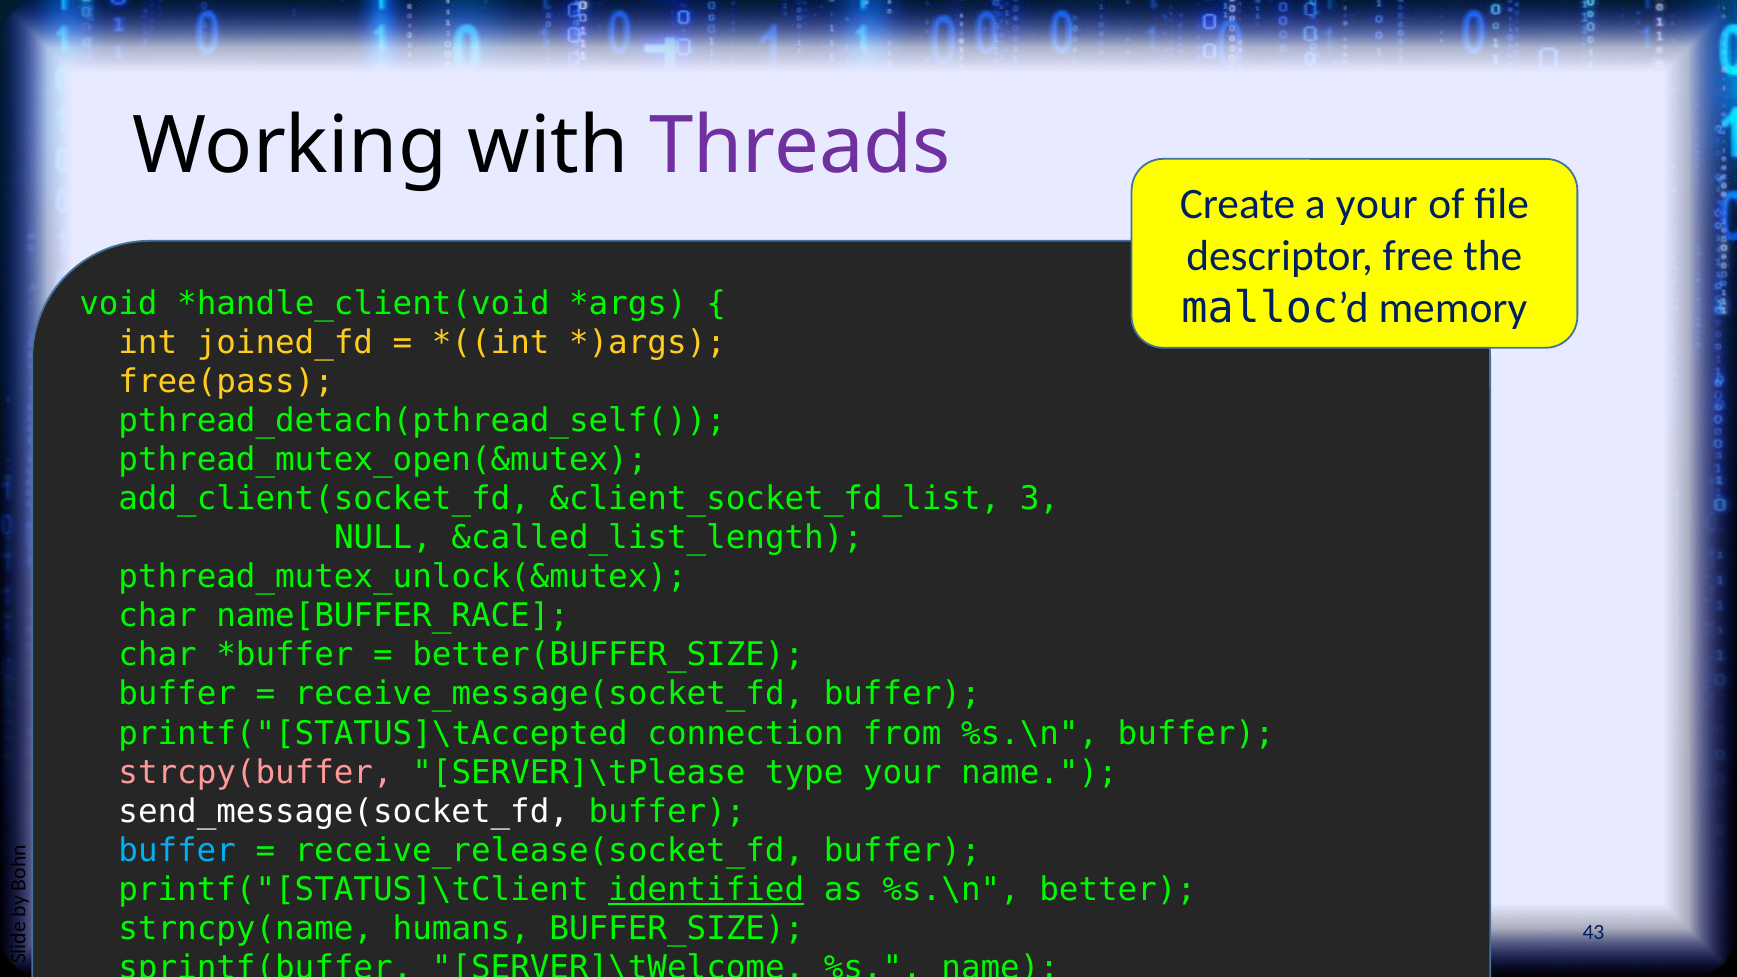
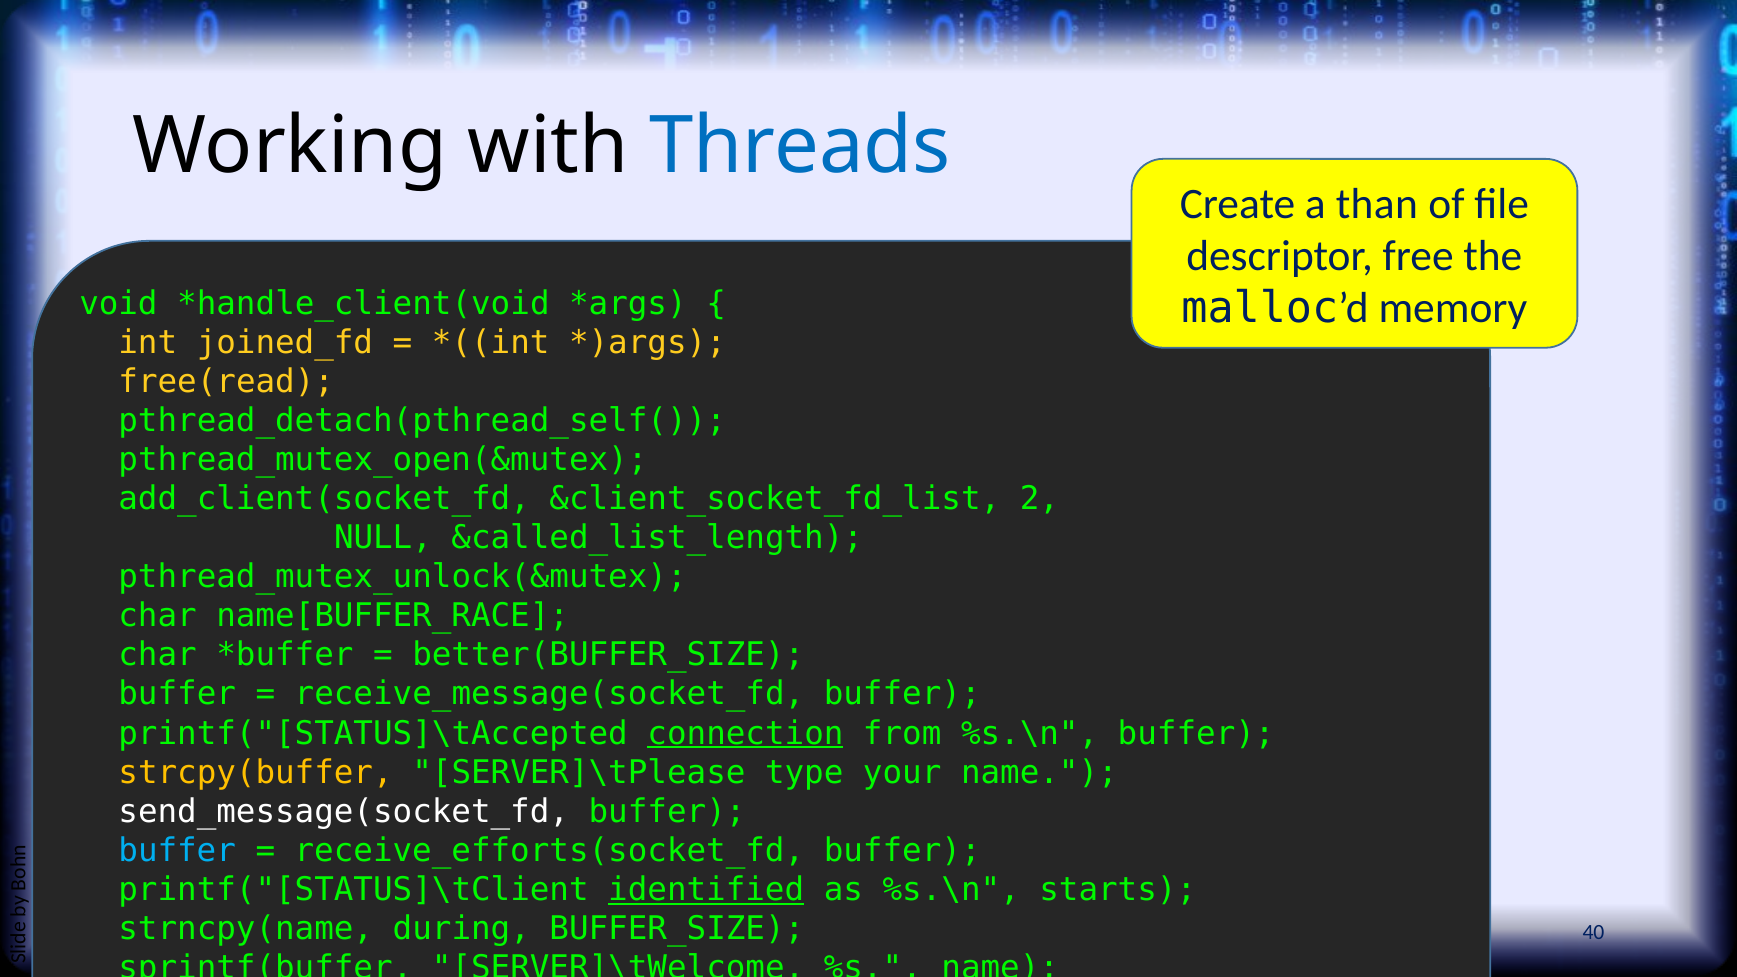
Threads colour: purple -> blue
a your: your -> than
free(pass: free(pass -> free(read
&client_socket_fd_list 3: 3 -> 2
connection underline: none -> present
strcpy(buffer colour: pink -> yellow
receive_release(socket_fd: receive_release(socket_fd -> receive_efforts(socket_fd
better: better -> starts
humans: humans -> during
43: 43 -> 40
